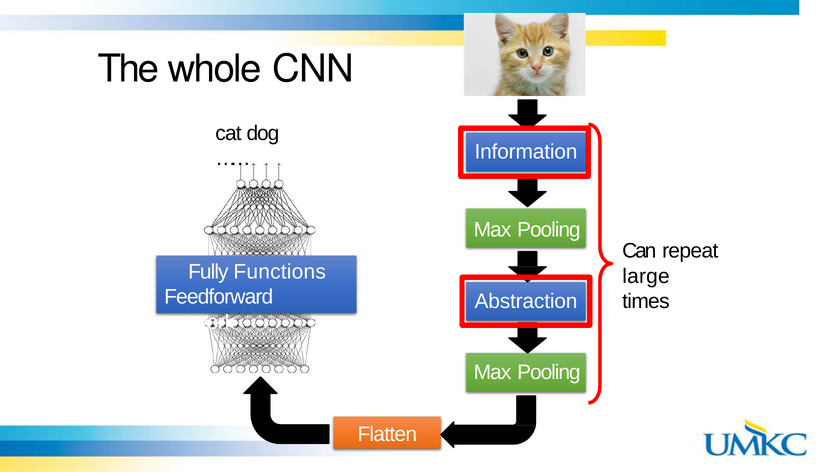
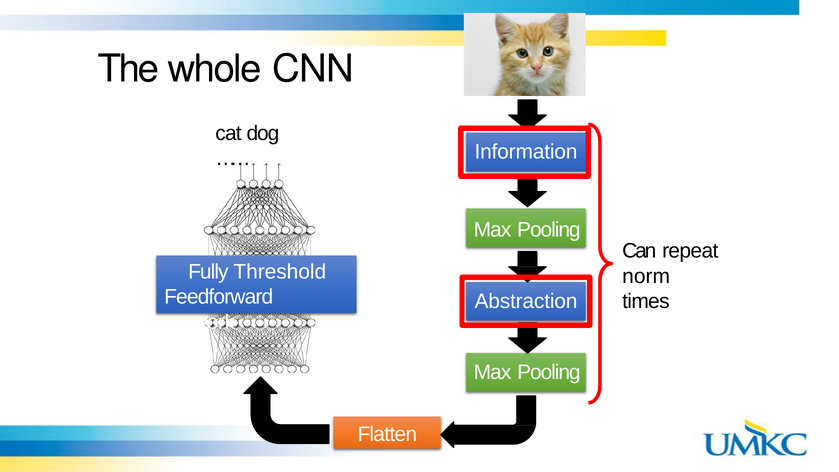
Functions: Functions -> Threshold
large: large -> norm
